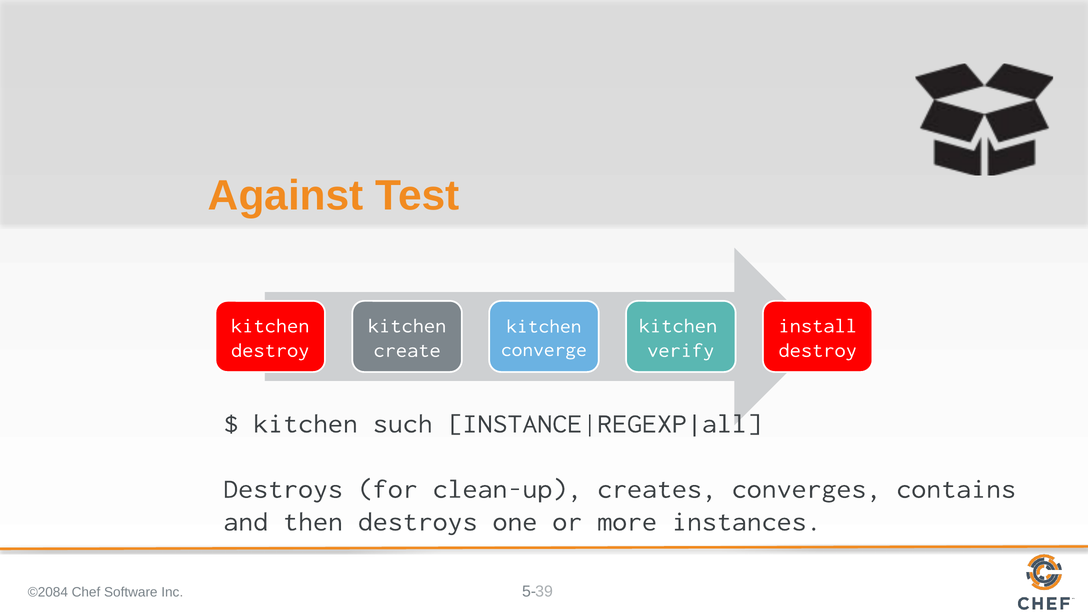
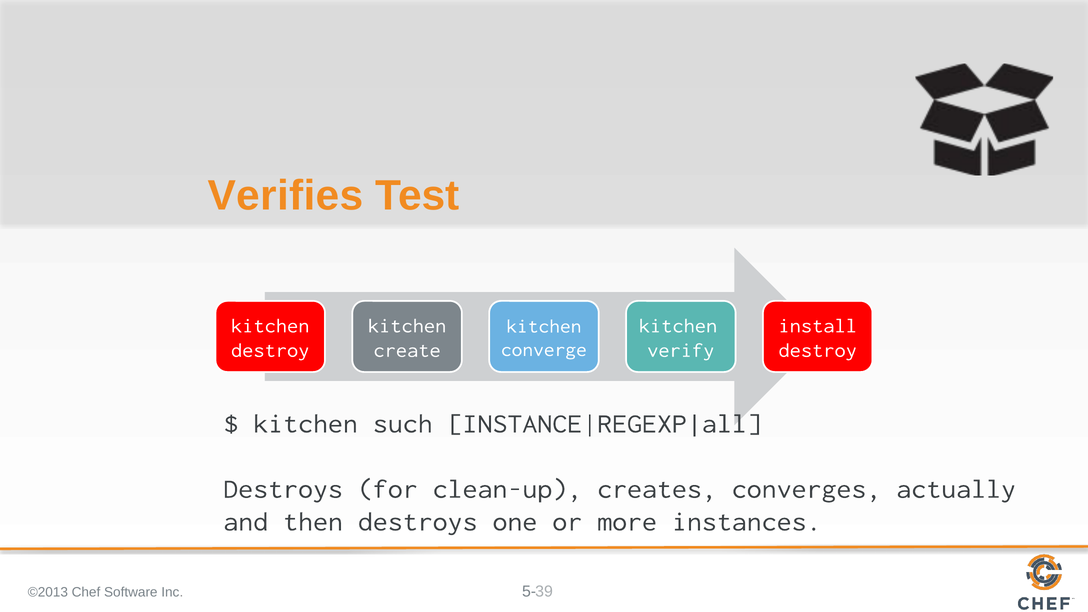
Against: Against -> Verifies
contains: contains -> actually
©2084: ©2084 -> ©2013
